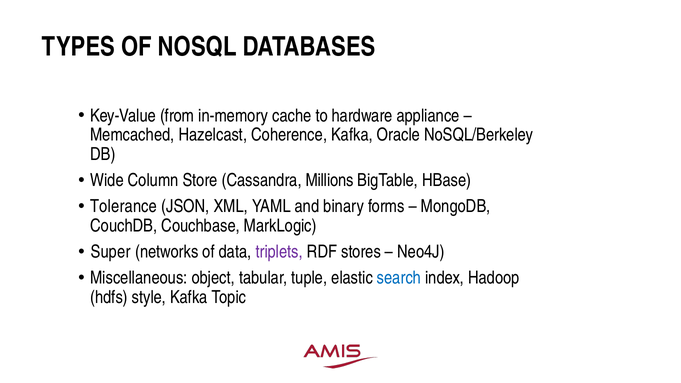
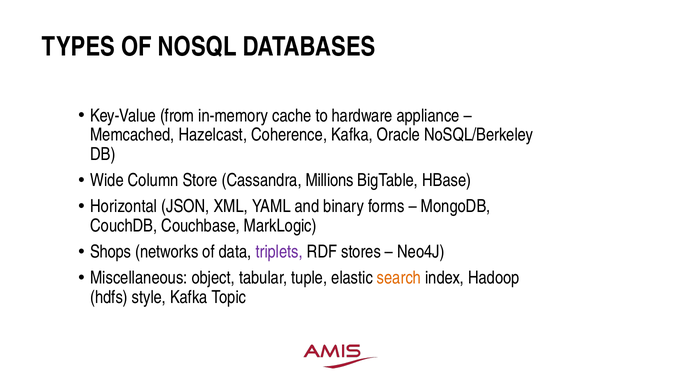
Tolerance: Tolerance -> Horizontal
Super: Super -> Shops
search colour: blue -> orange
